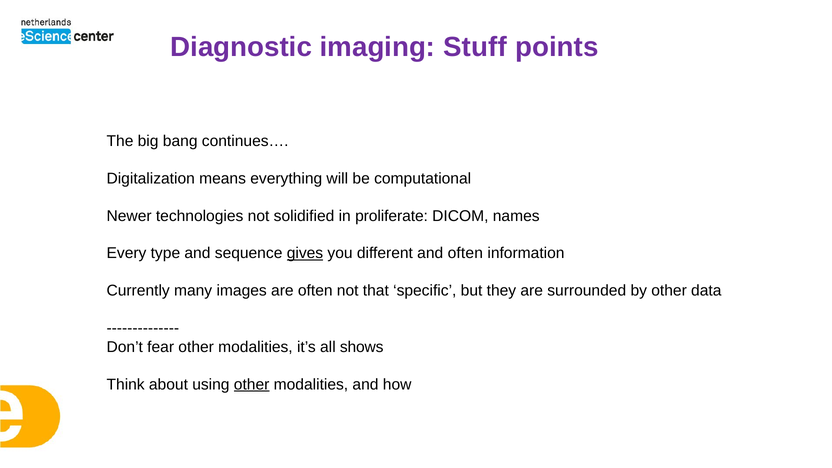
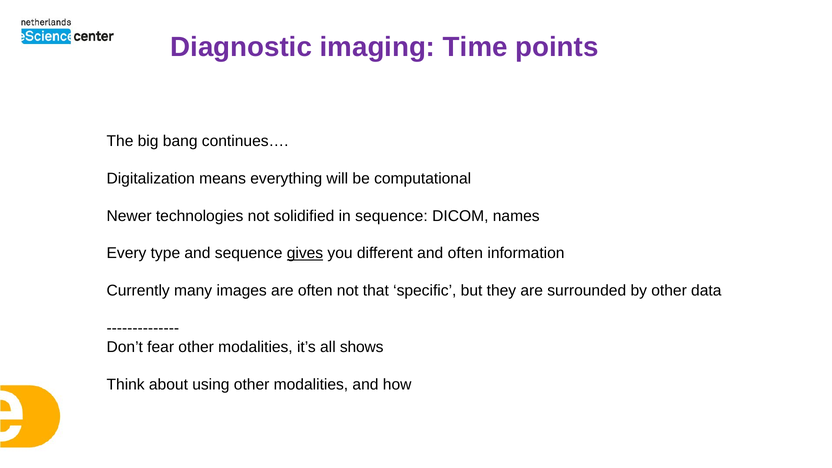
Stuff: Stuff -> Time
in proliferate: proliferate -> sequence
other at (252, 384) underline: present -> none
